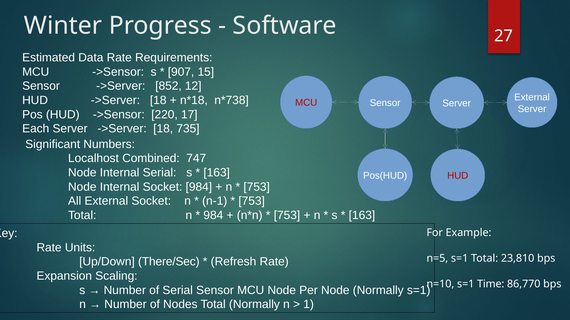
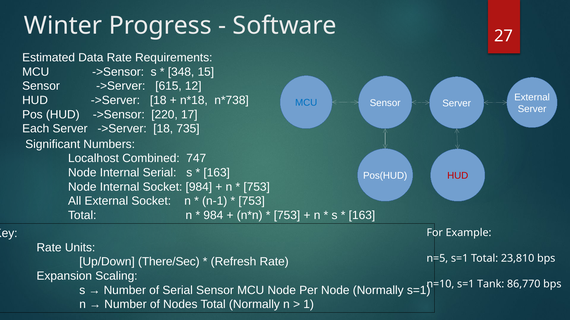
907: 907 -> 348
852: 852 -> 615
MCU at (306, 103) colour: red -> blue
Time: Time -> Tank
